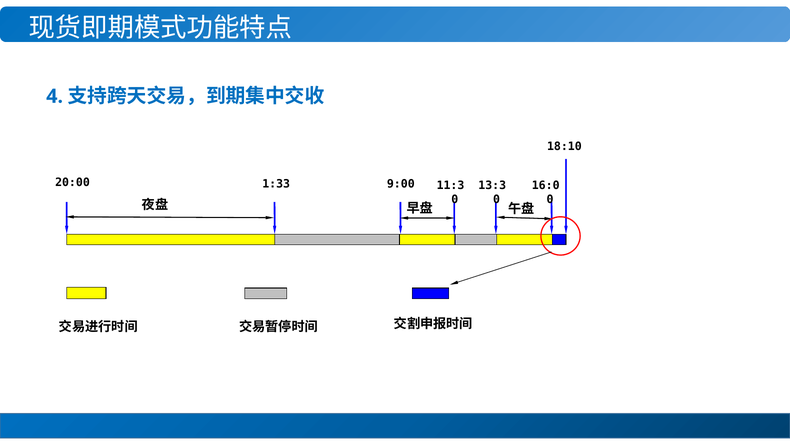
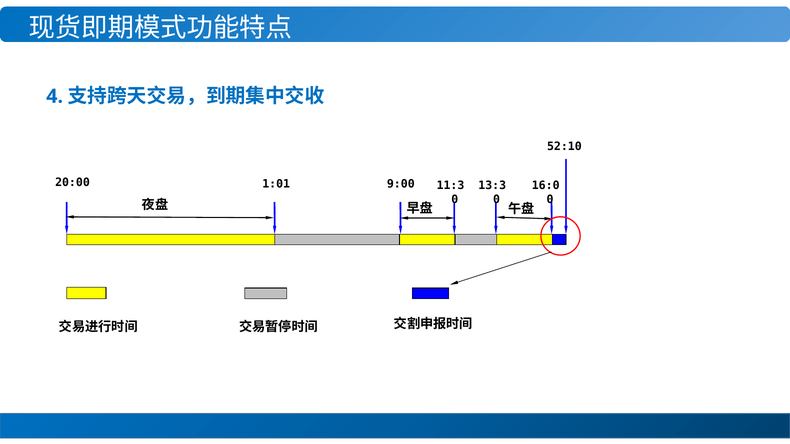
18:10: 18:10 -> 52:10
1:33: 1:33 -> 1:01
